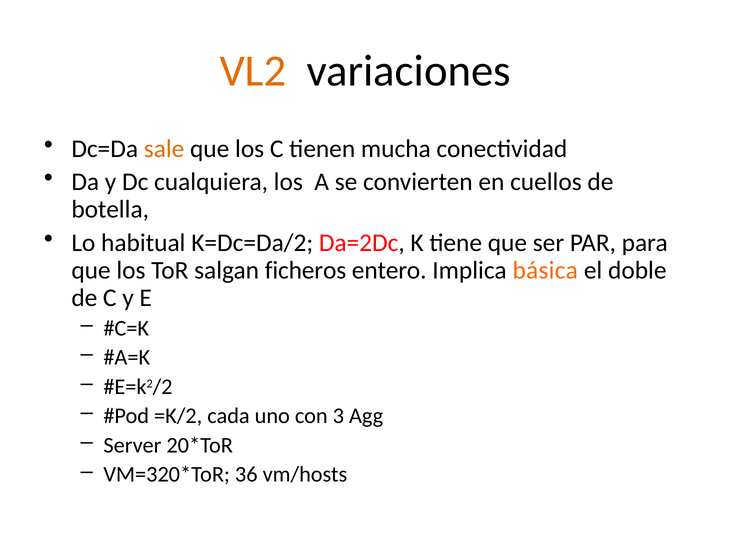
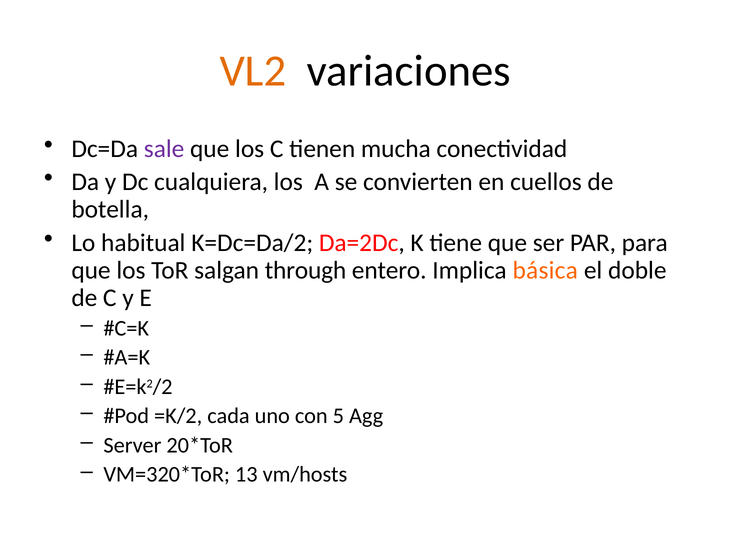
sale colour: orange -> purple
ficheros: ficheros -> through
3: 3 -> 5
36: 36 -> 13
